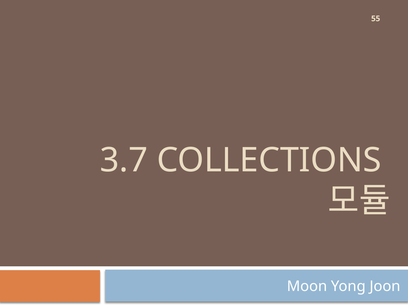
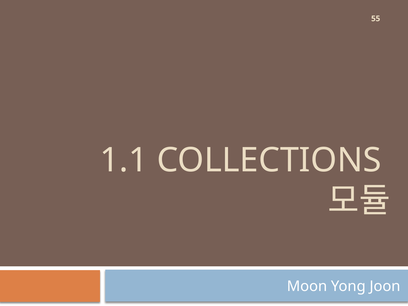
3.7: 3.7 -> 1.1
